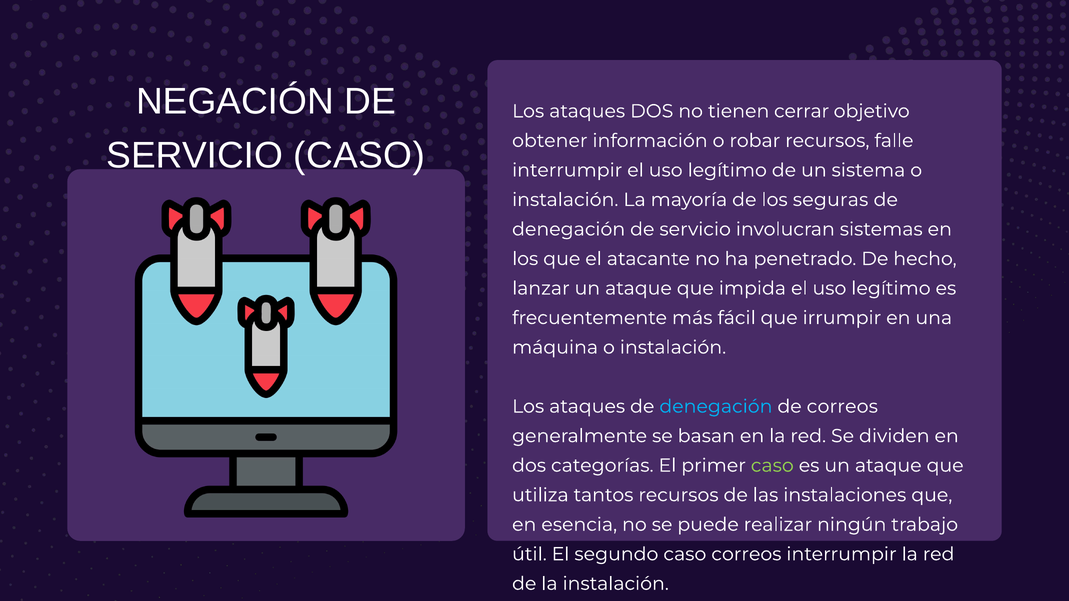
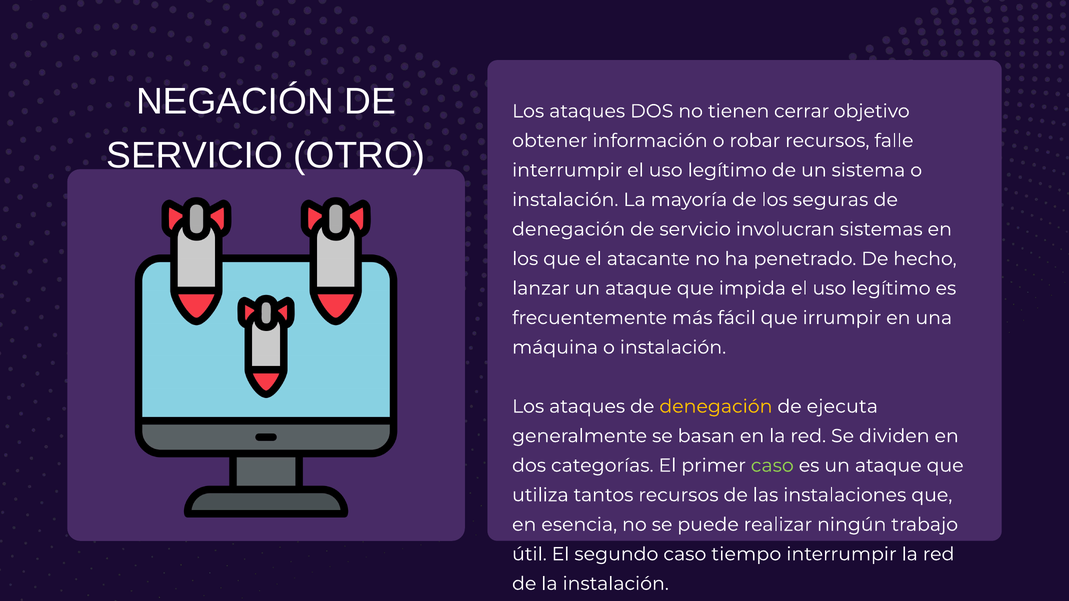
SERVICIO CASO: CASO -> OTRO
denegación at (716, 407) colour: light blue -> yellow
de correos: correos -> ejecuta
caso correos: correos -> tiempo
